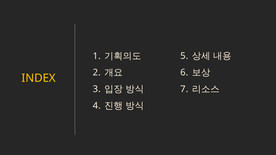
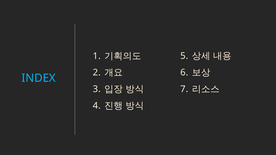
INDEX colour: yellow -> light blue
